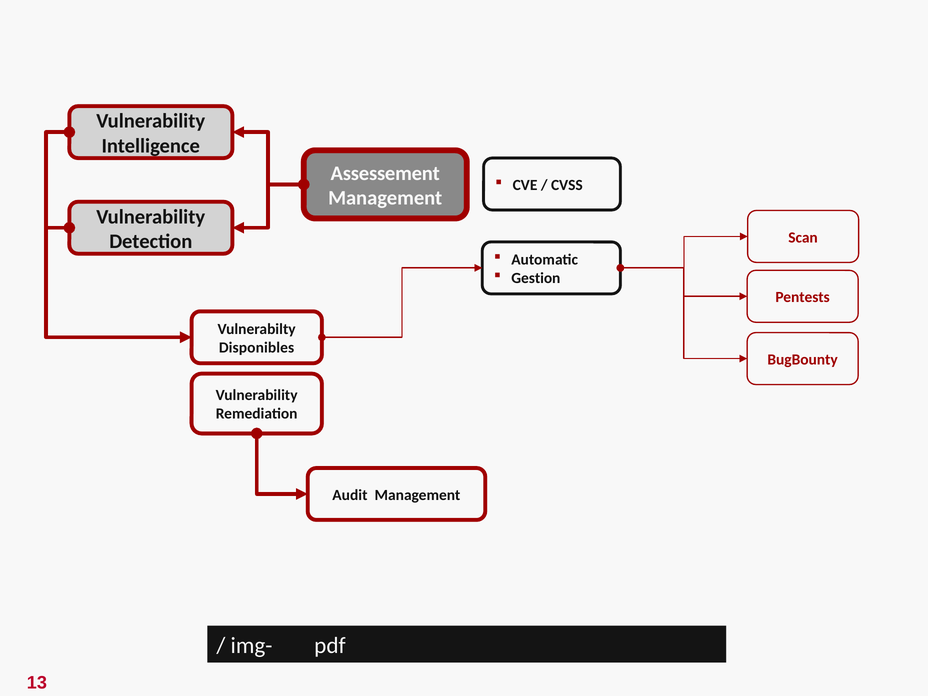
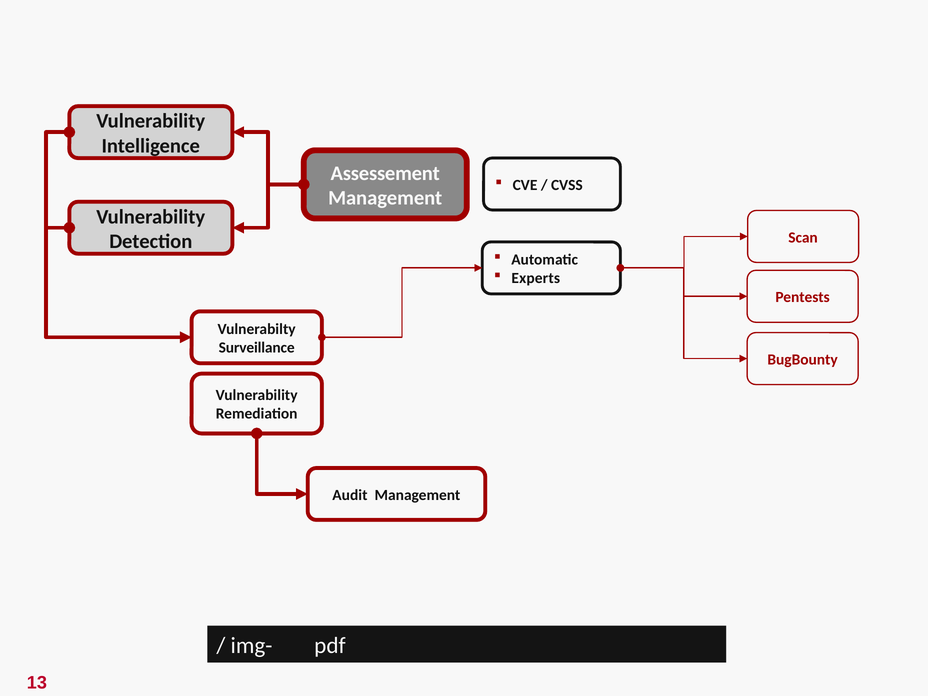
Gestion: Gestion -> Experts
Disponibles: Disponibles -> Surveillance
